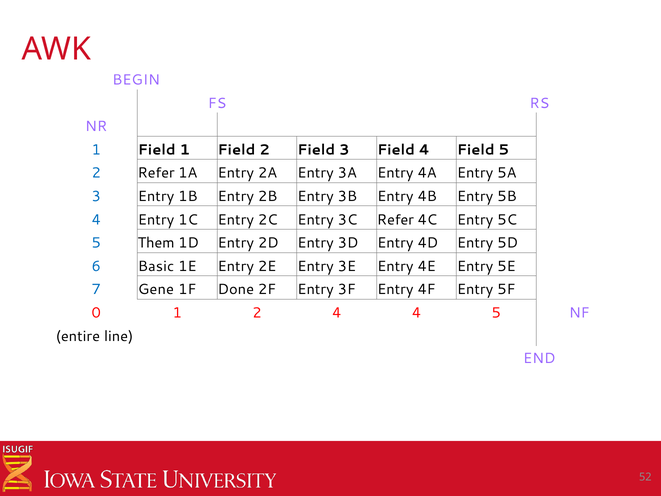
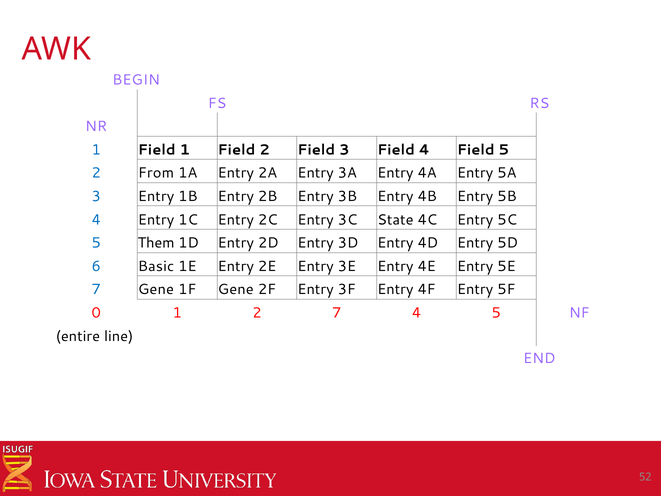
2 Refer: Refer -> From
3C Refer: Refer -> State
1F Done: Done -> Gene
2 4: 4 -> 7
